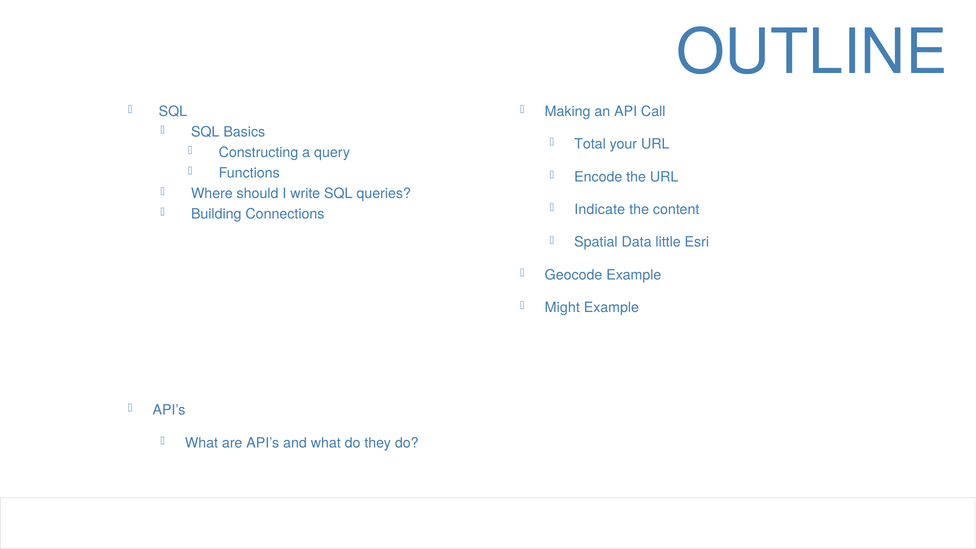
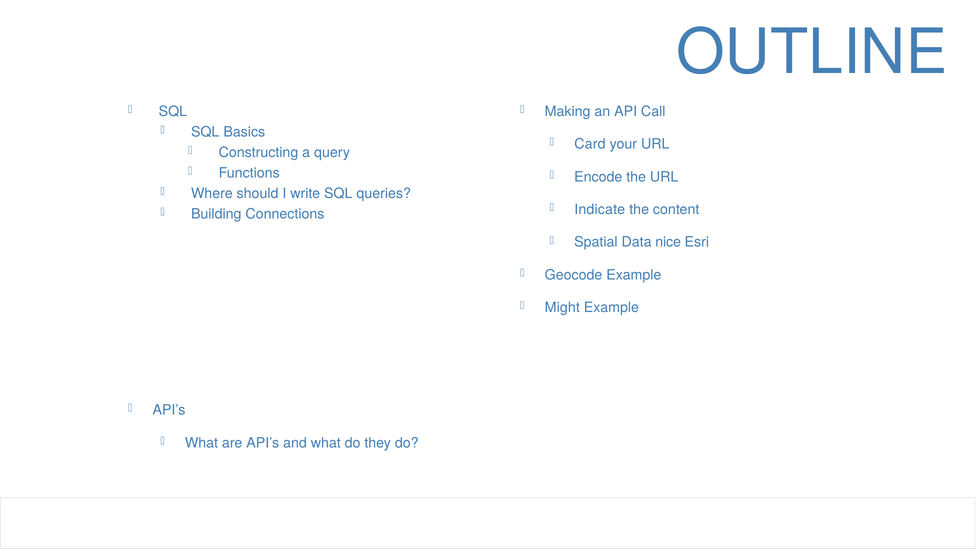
Total: Total -> Card
little: little -> nice
